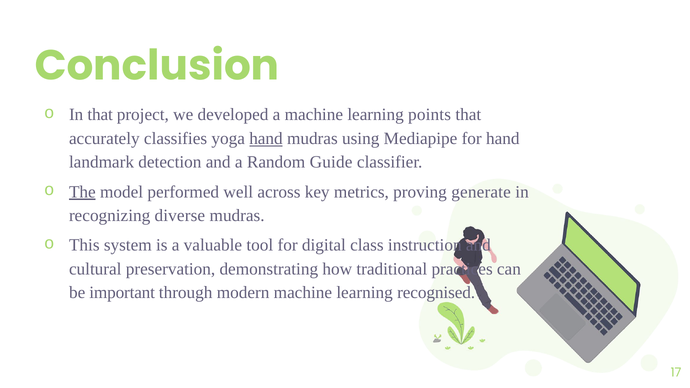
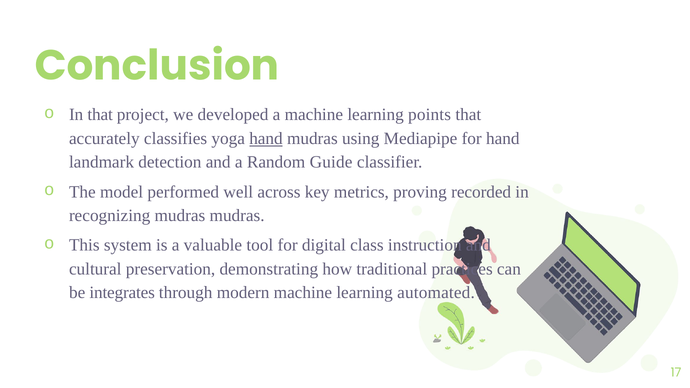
The underline: present -> none
generate: generate -> recorded
recognizing diverse: diverse -> mudras
important: important -> integrates
recognised: recognised -> automated
